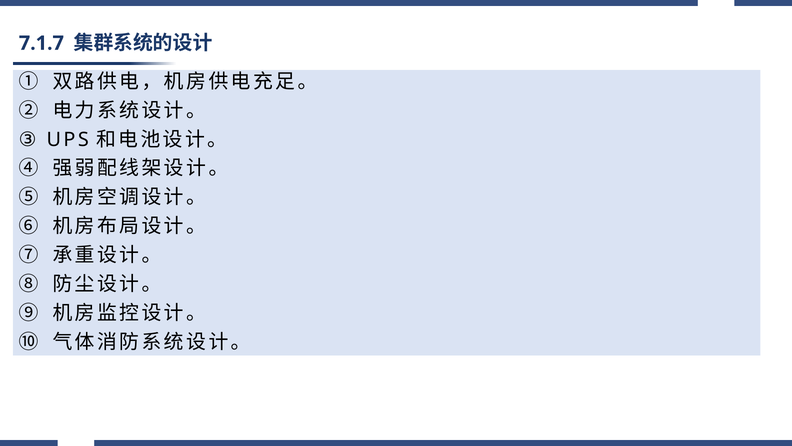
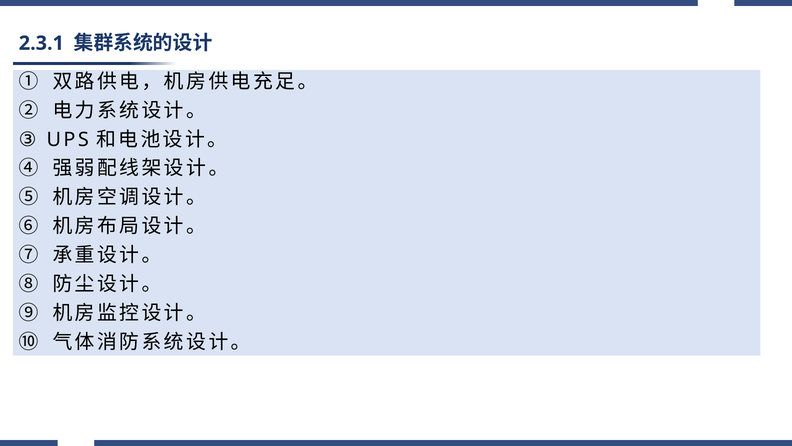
7.1.7: 7.1.7 -> 2.3.1
